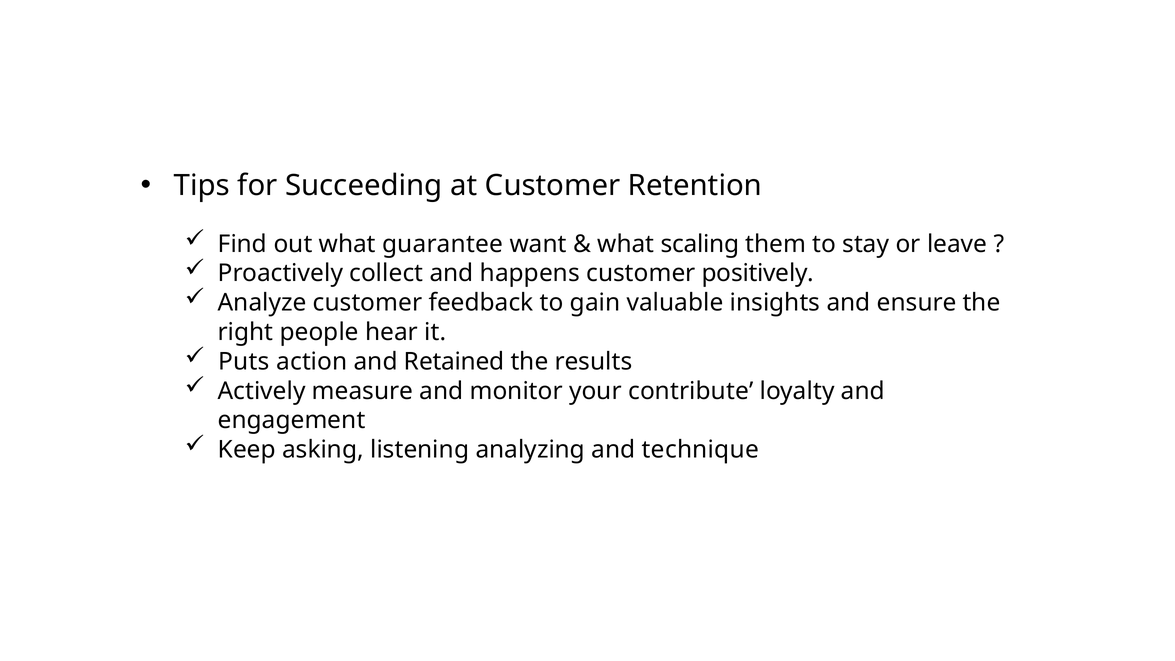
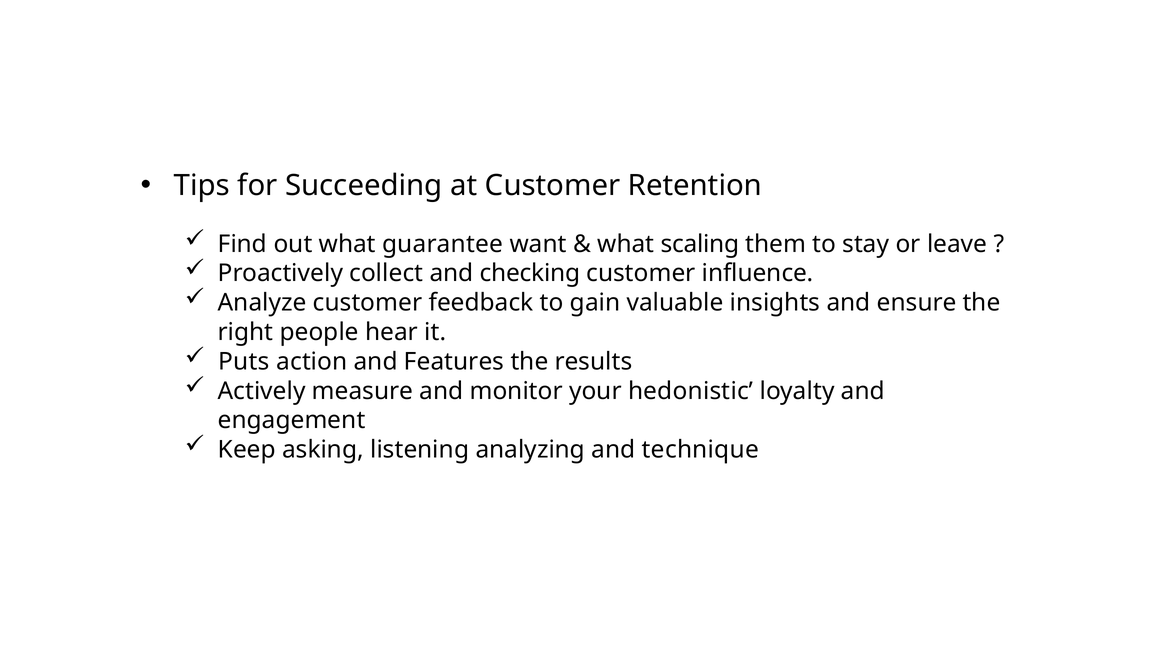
happens: happens -> checking
positively: positively -> influence
Retained: Retained -> Features
contribute: contribute -> hedonistic
